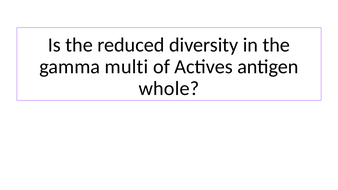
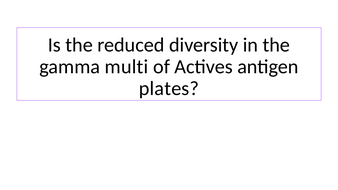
whole: whole -> plates
